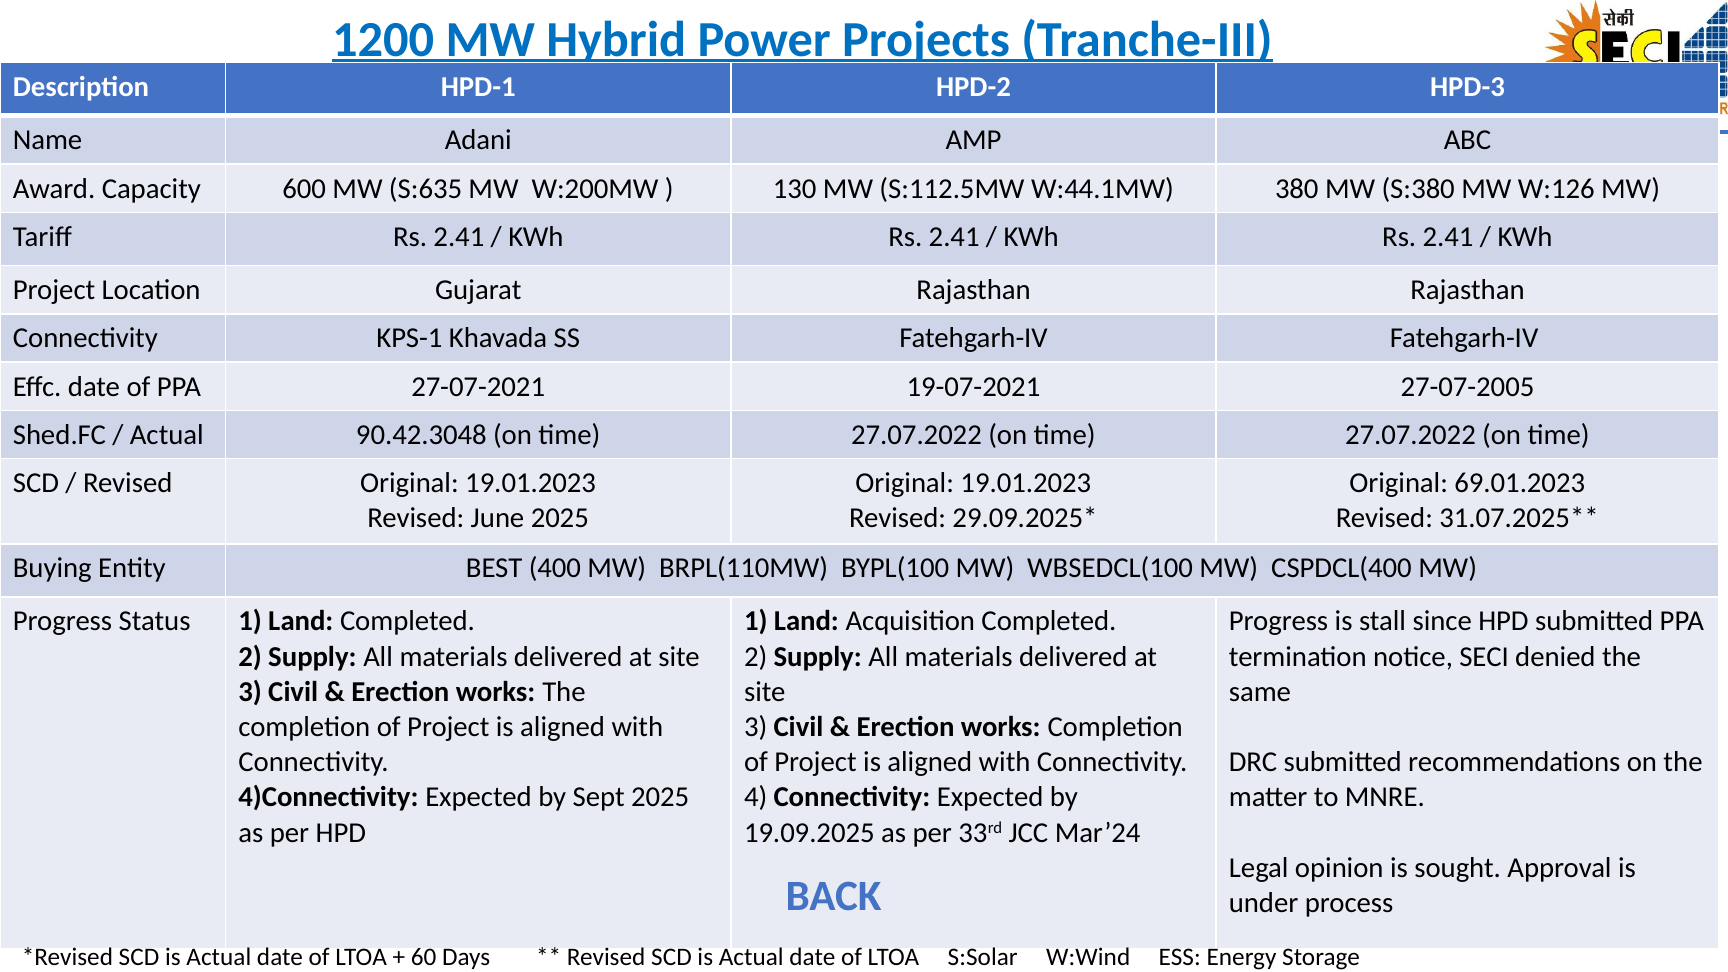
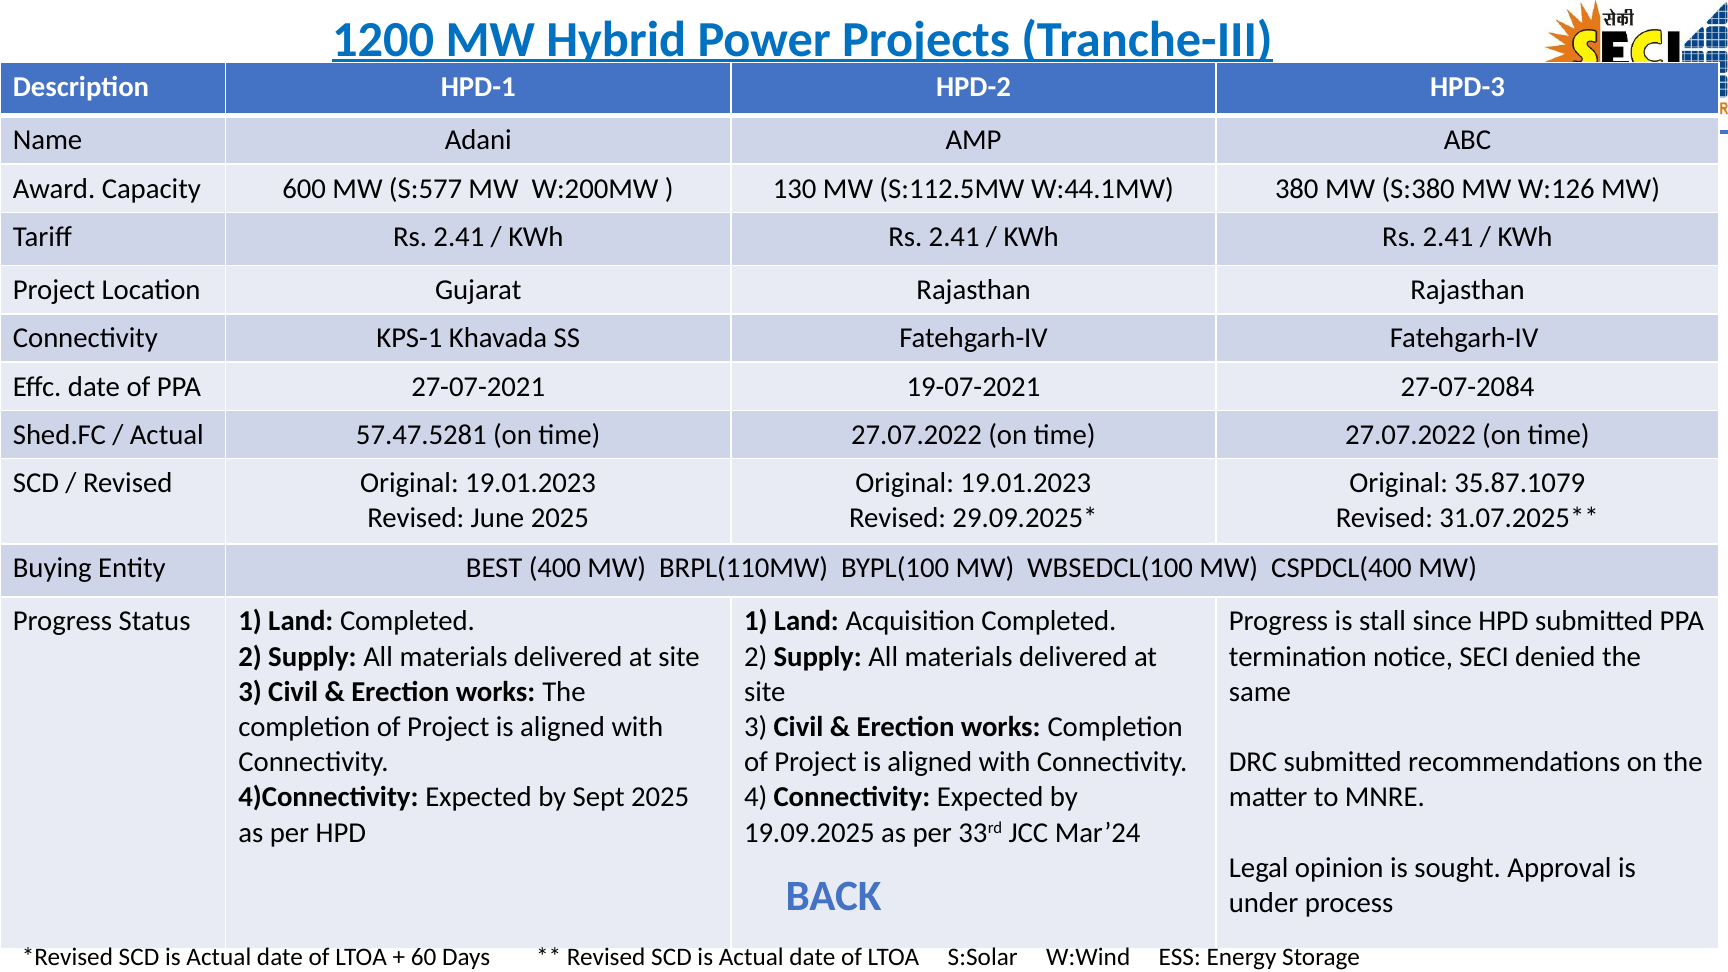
S:635: S:635 -> S:577
27-07-2005: 27-07-2005 -> 27-07-2084
90.42.3048: 90.42.3048 -> 57.47.5281
69.01.2023: 69.01.2023 -> 35.87.1079
